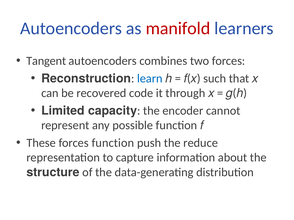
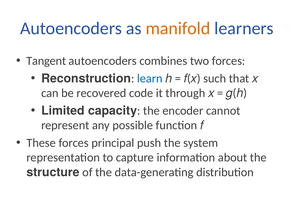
manifold colour: red -> orange
forces function: function -> principal
reduce: reduce -> system
